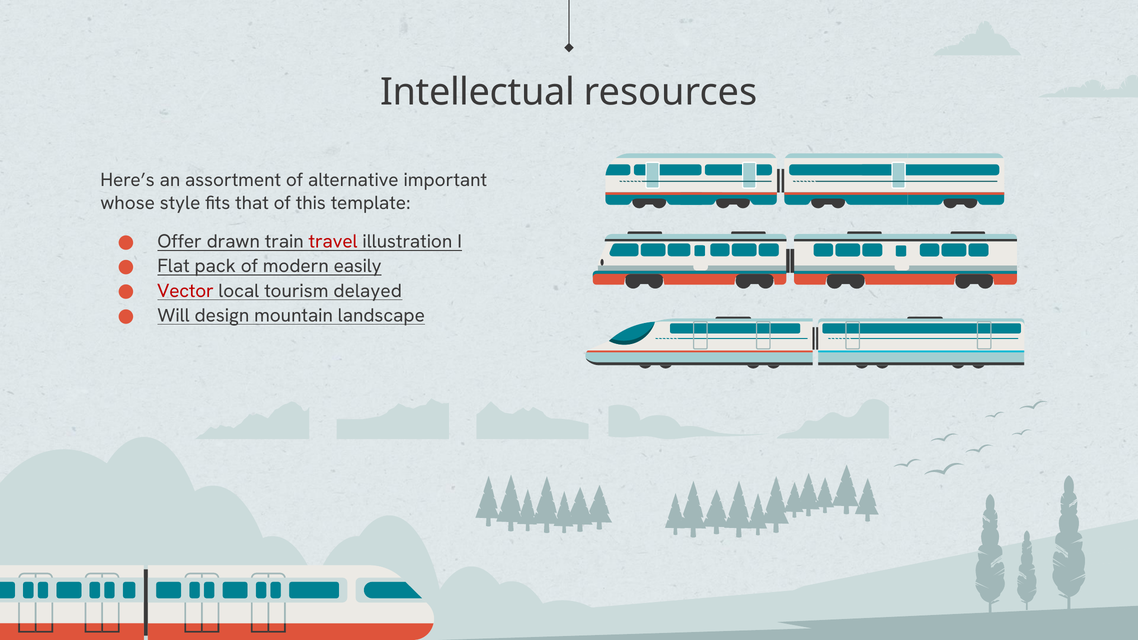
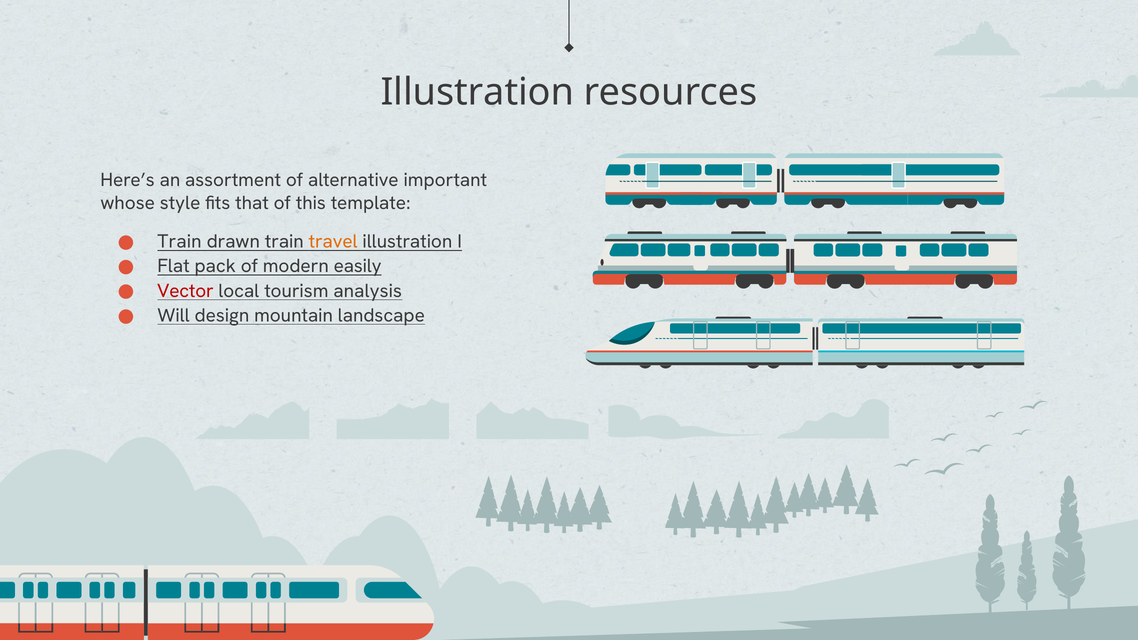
Intellectual at (477, 92): Intellectual -> Illustration
Offer at (180, 242): Offer -> Train
travel colour: red -> orange
delayed: delayed -> analysis
